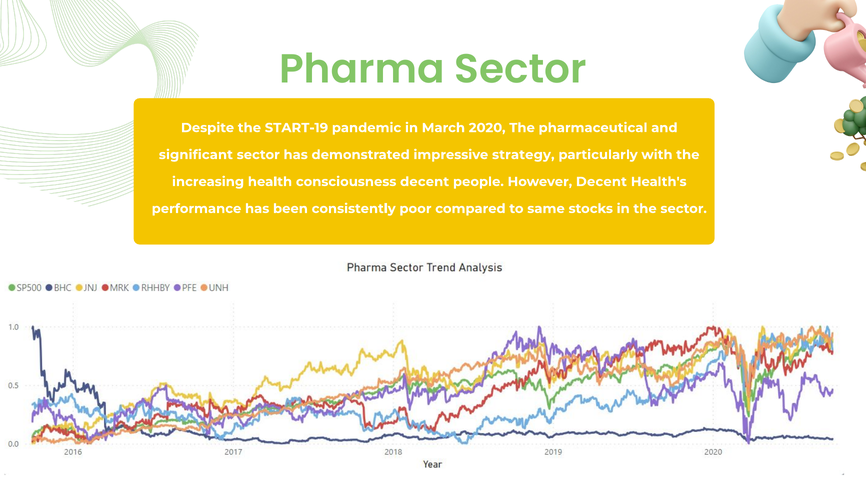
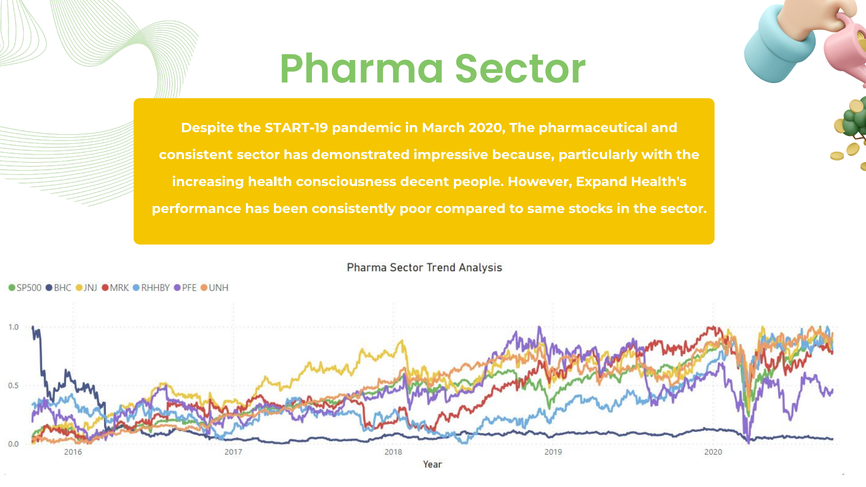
significant: significant -> consistent
strategy: strategy -> because
However Decent: Decent -> Expand
